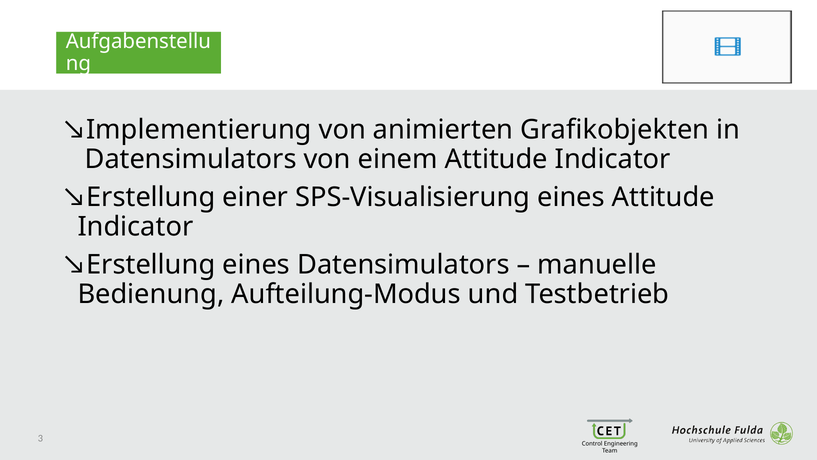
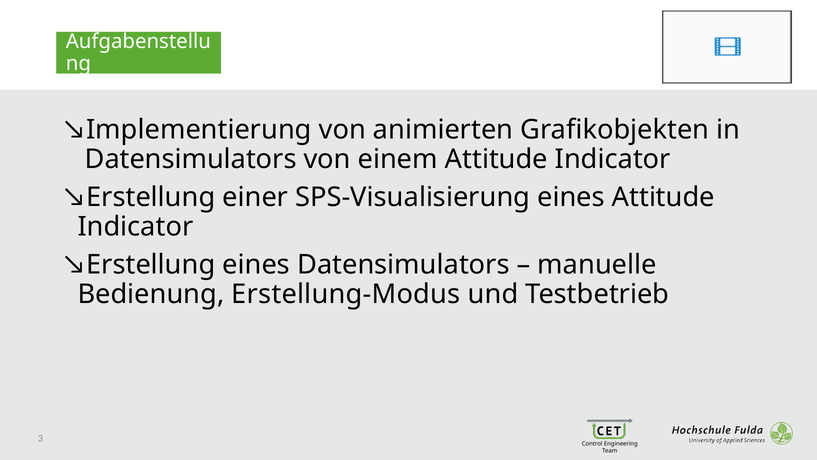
Aufteilung-Modus: Aufteilung-Modus -> Erstellung-Modus
